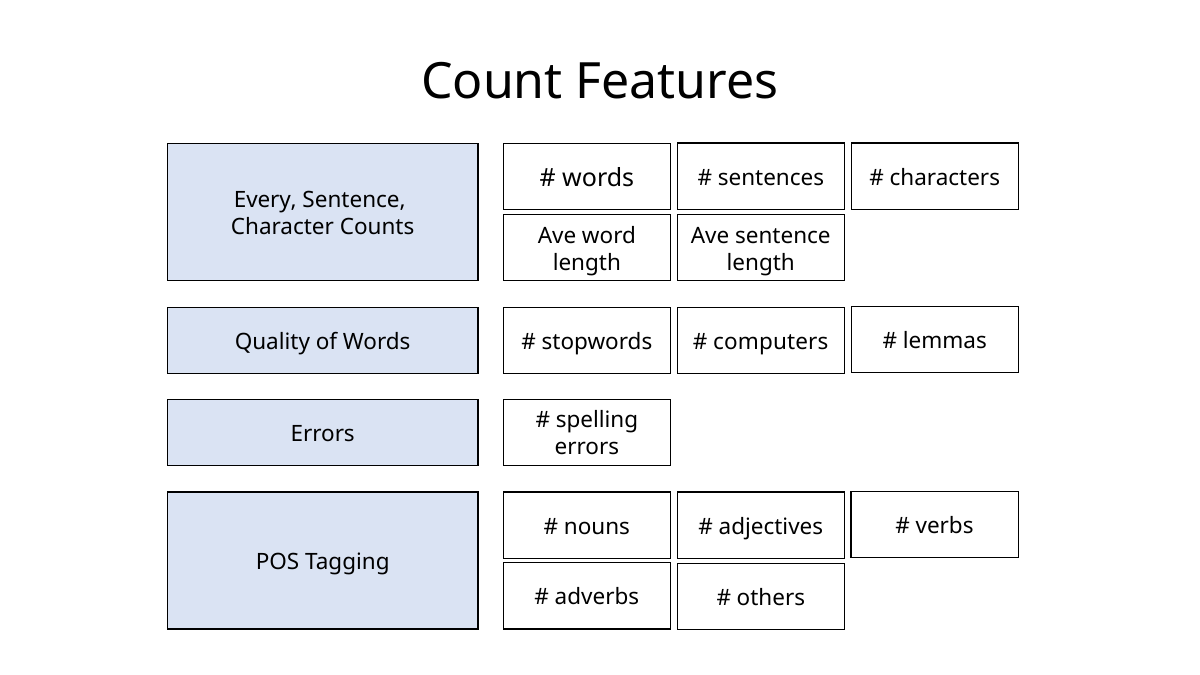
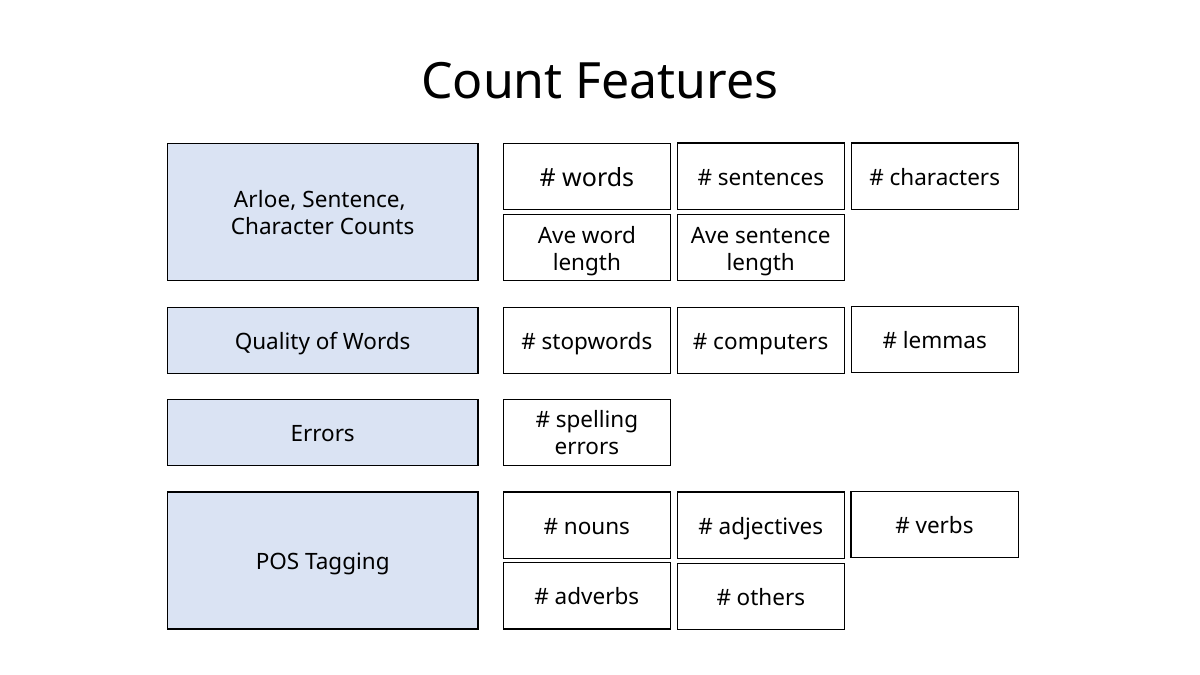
Every: Every -> Arloe
